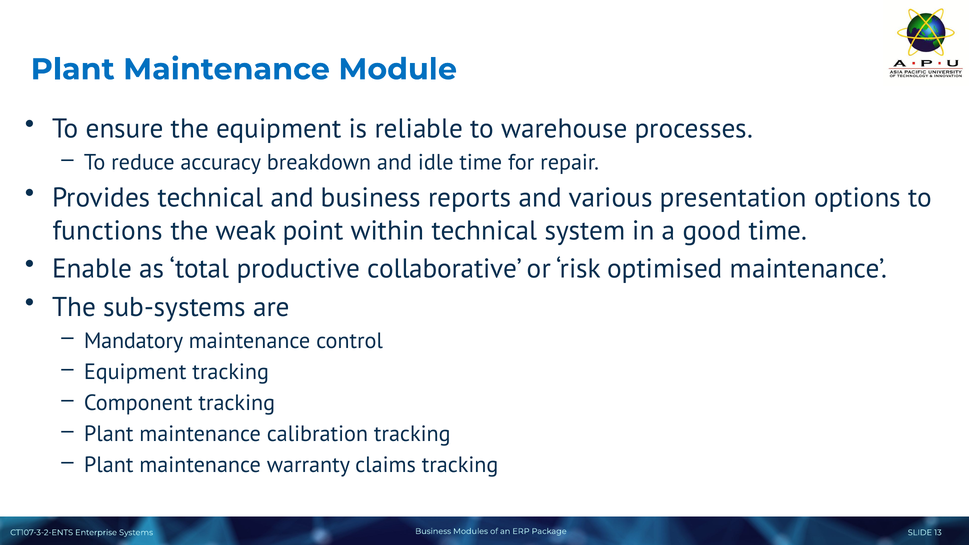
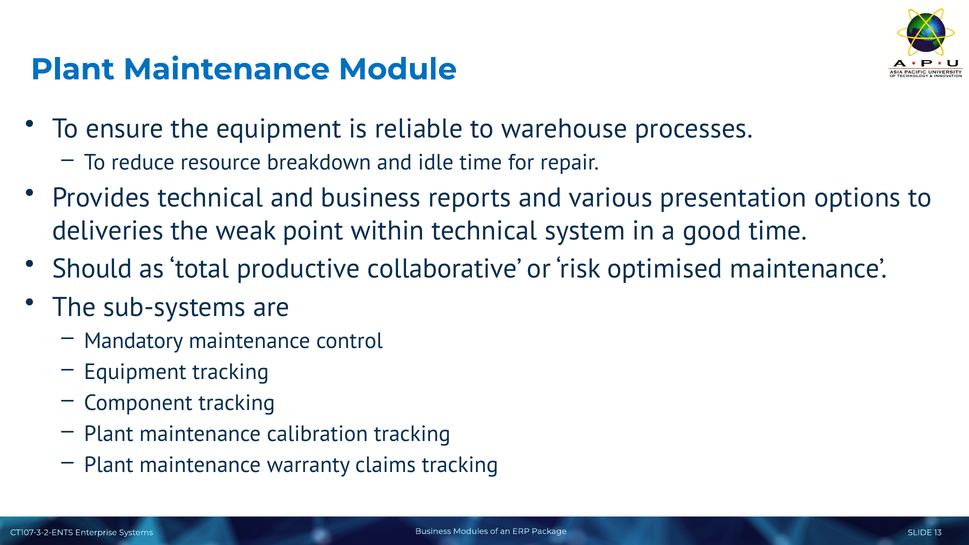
accuracy: accuracy -> resource
functions: functions -> deliveries
Enable: Enable -> Should
